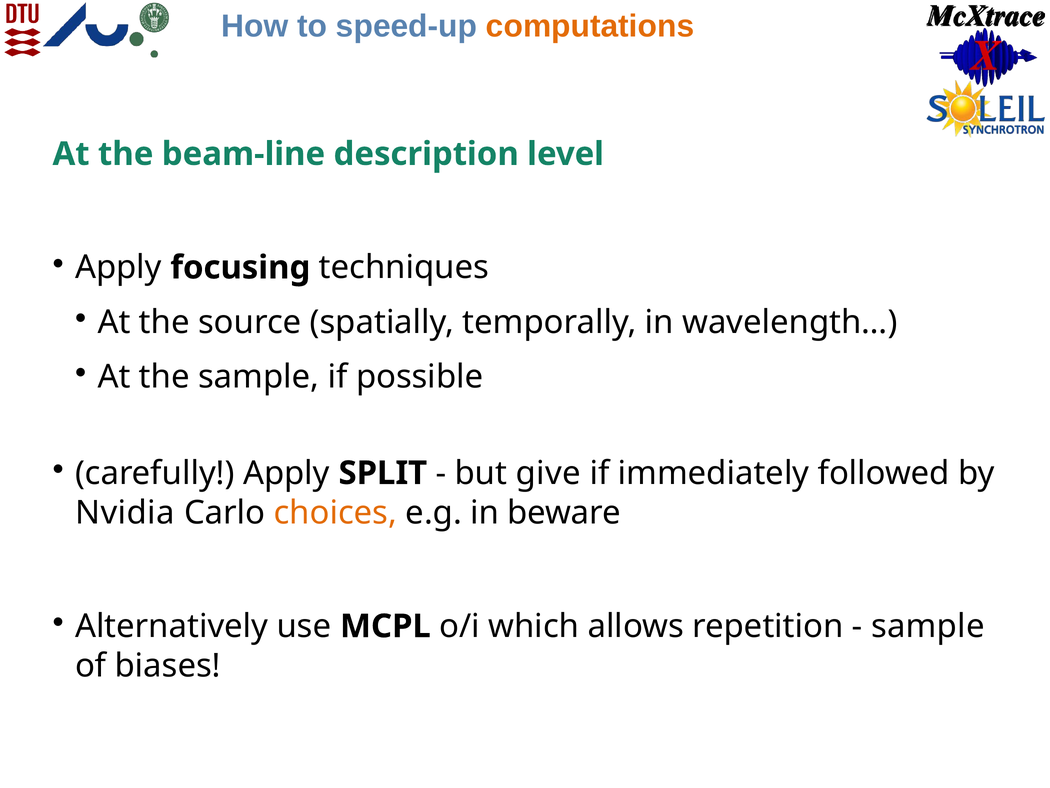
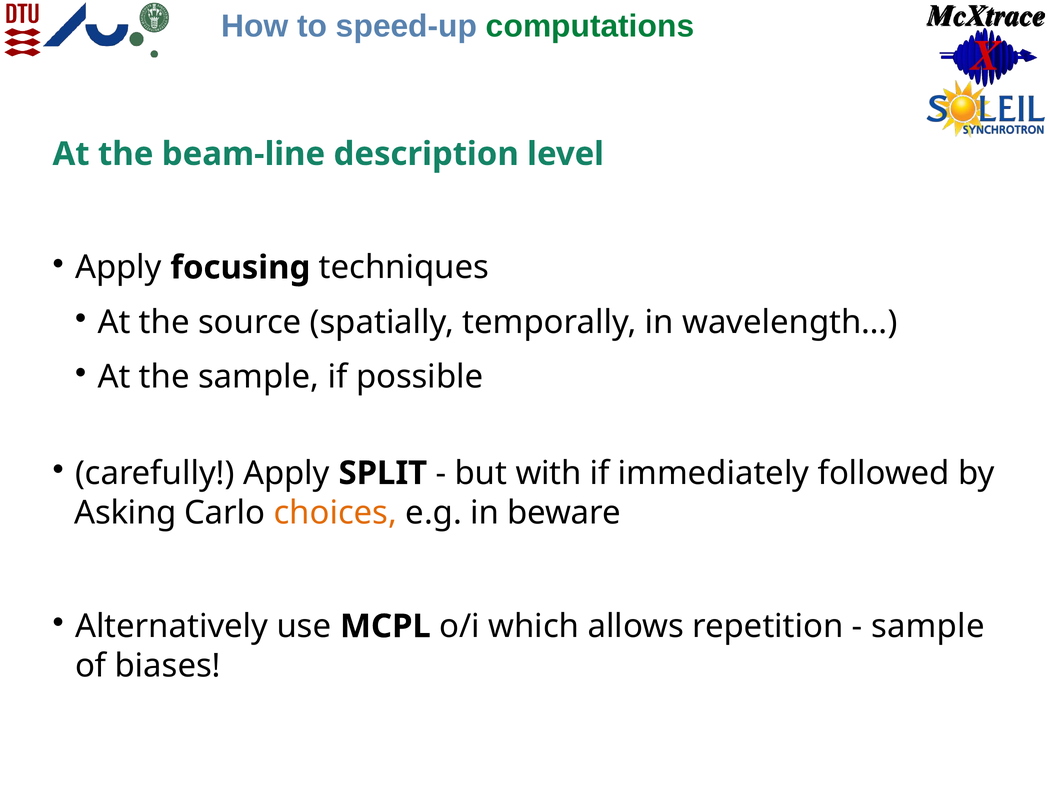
computations colour: orange -> green
give: give -> with
Nvidia: Nvidia -> Asking
